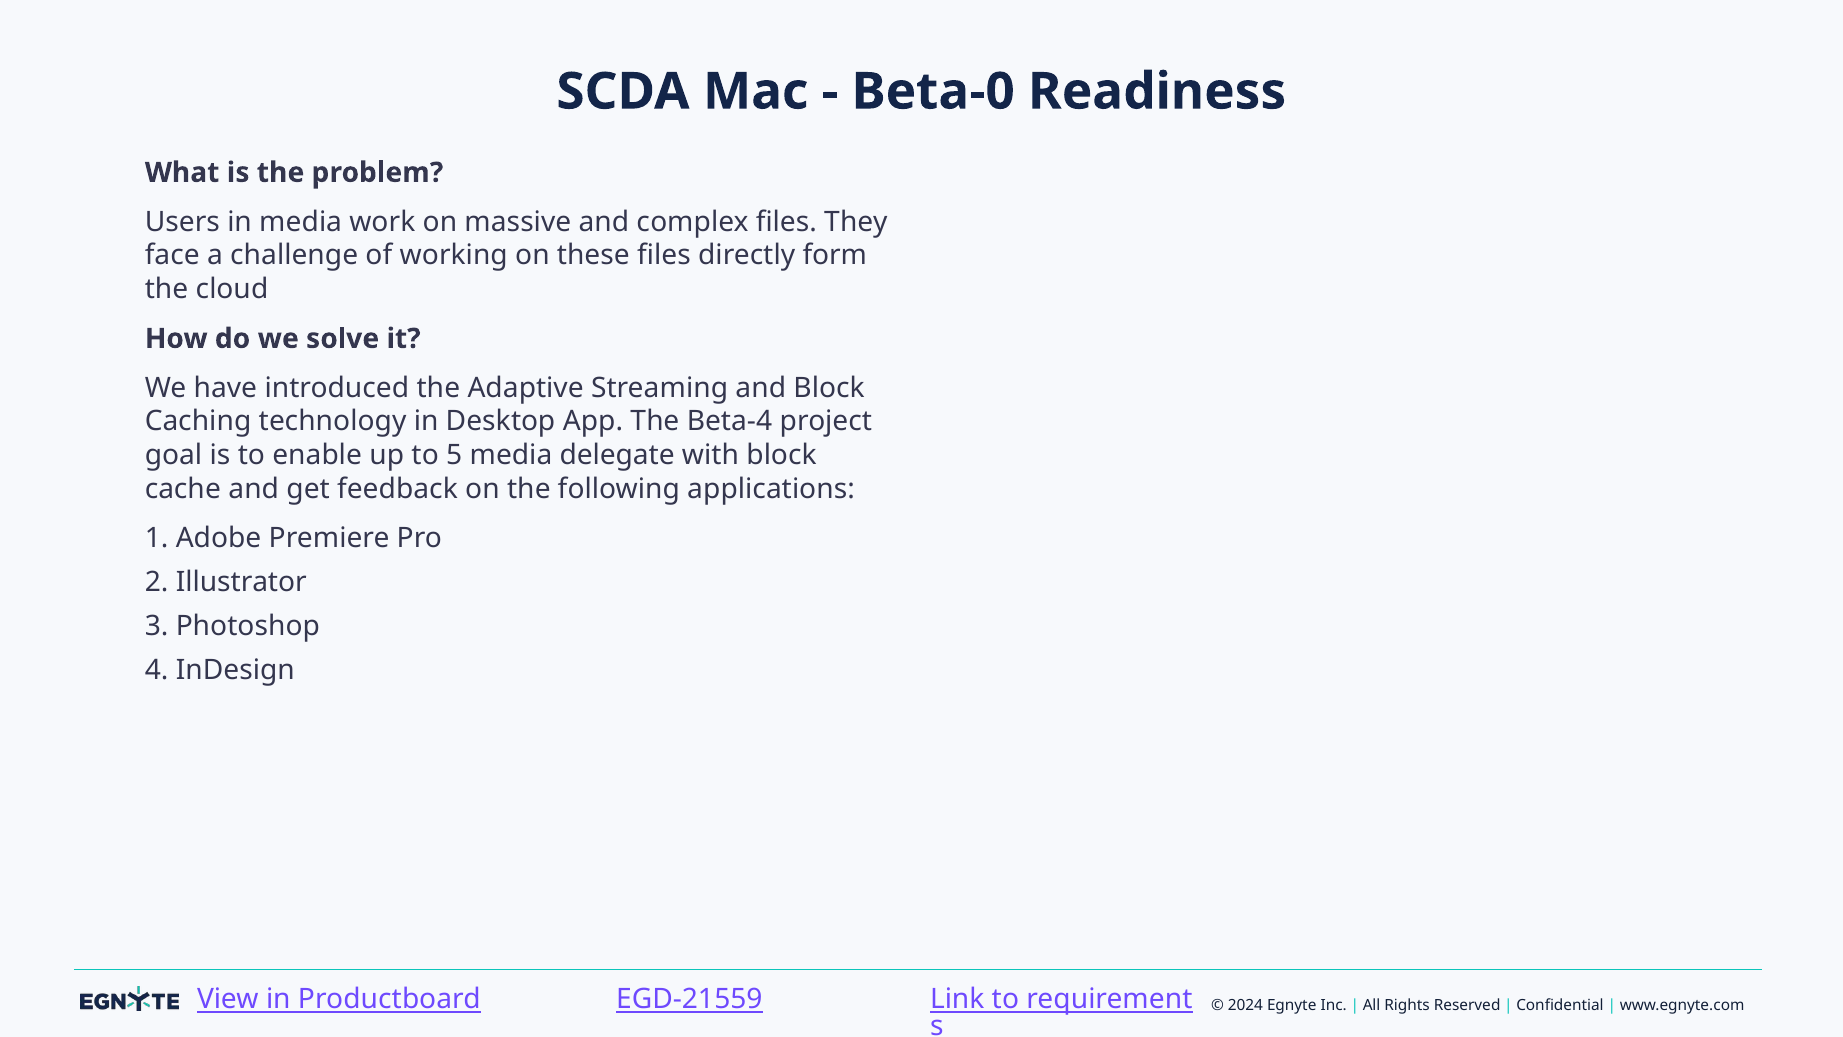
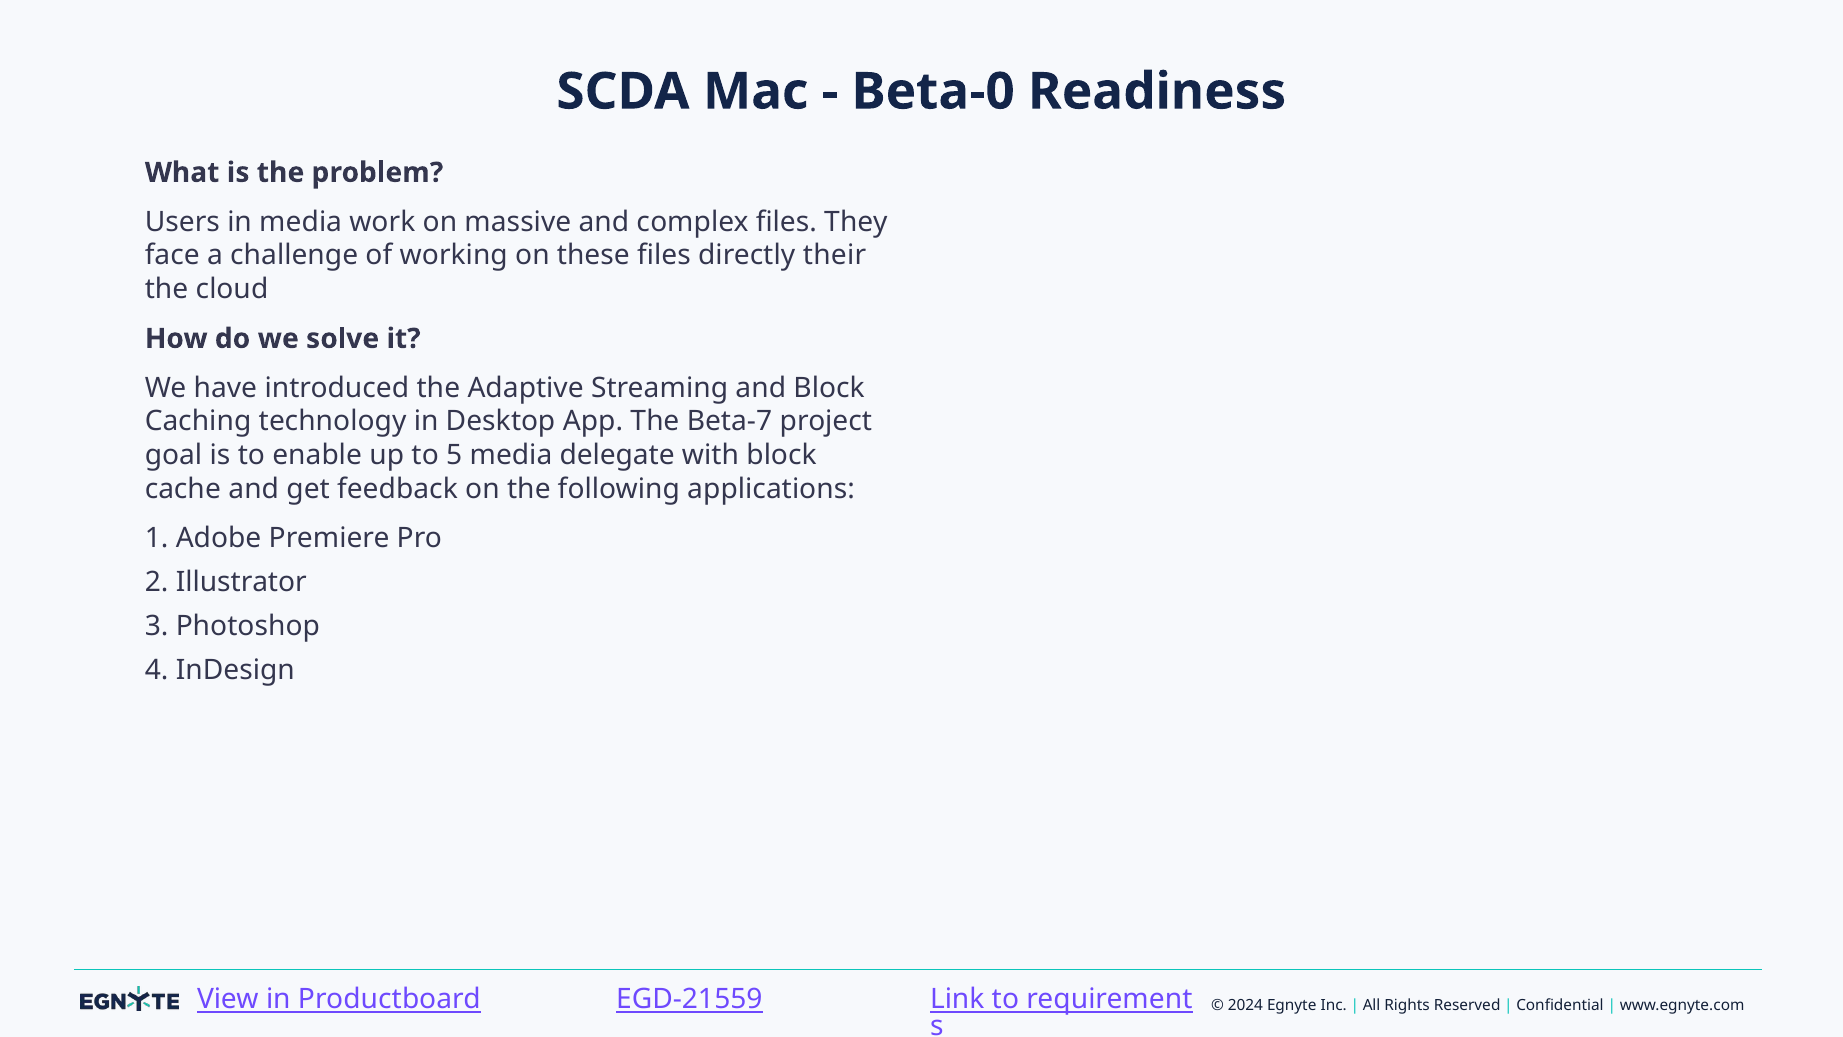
form: form -> their
Beta-4: Beta-4 -> Beta-7
